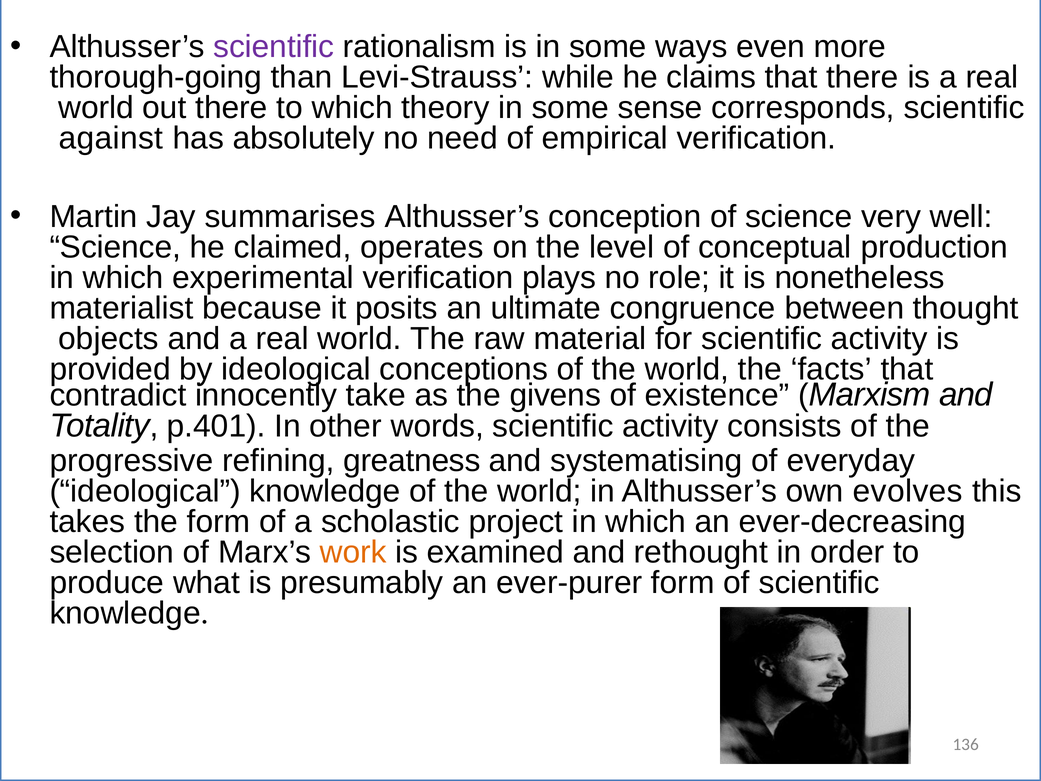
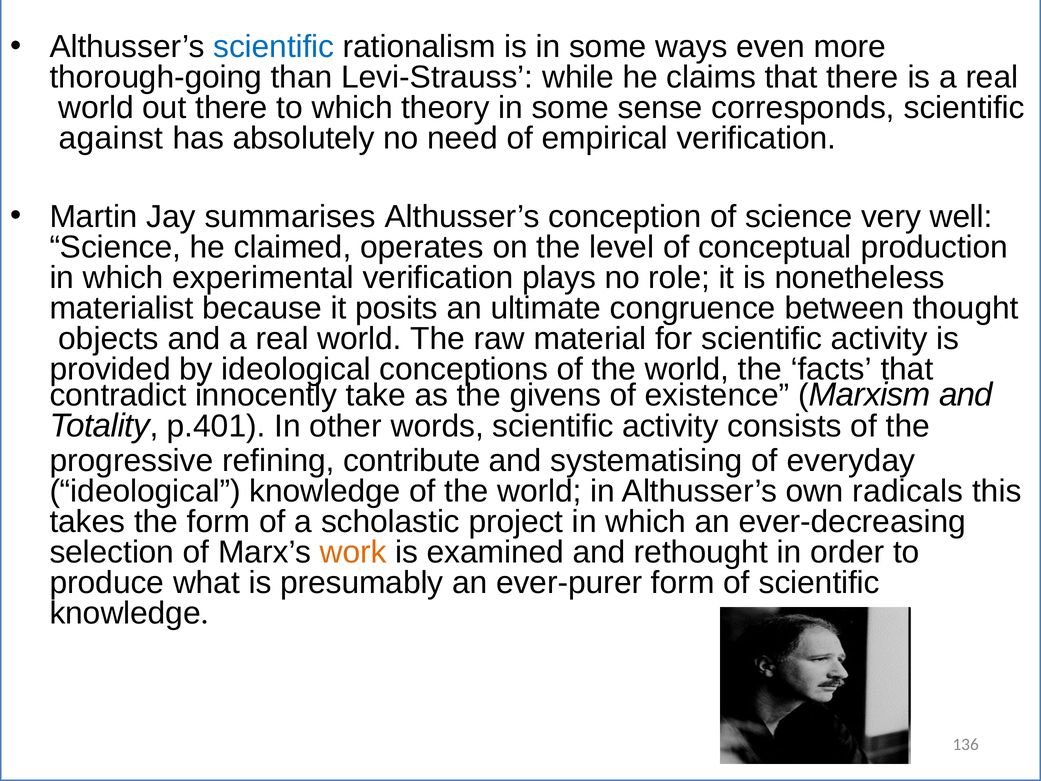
scientific at (274, 47) colour: purple -> blue
greatness: greatness -> contribute
evolves: evolves -> radicals
